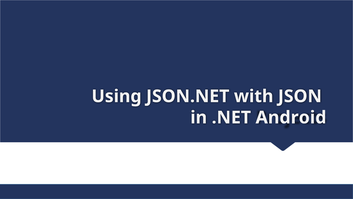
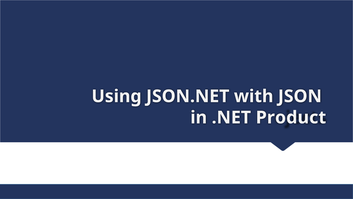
Android: Android -> Product
